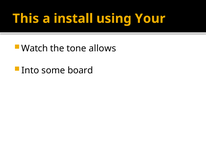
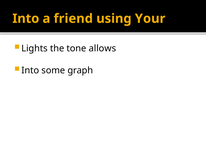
This at (26, 19): This -> Into
install: install -> friend
Watch: Watch -> Lights
board: board -> graph
